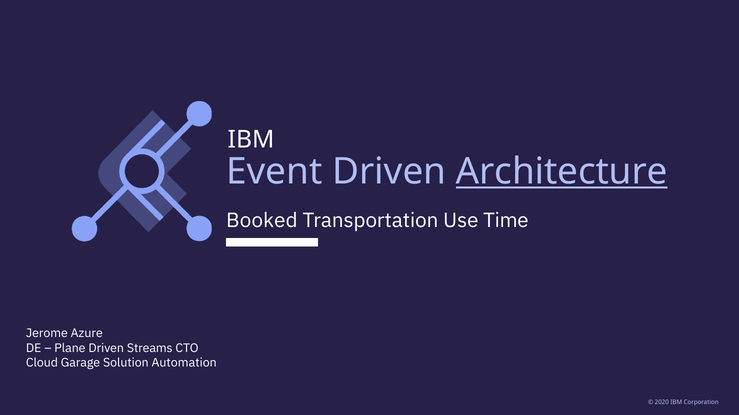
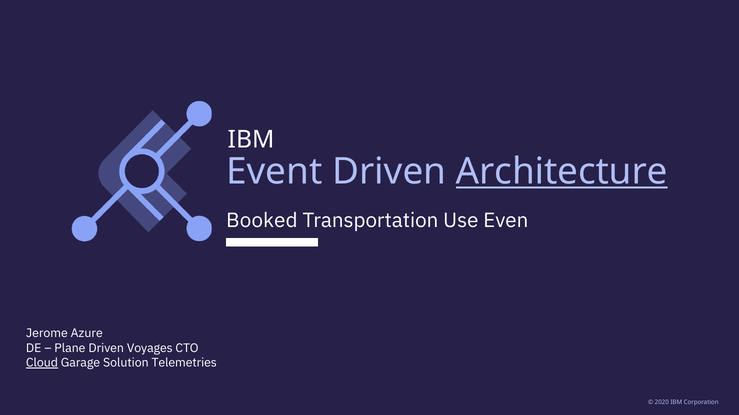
Time: Time -> Even
Streams: Streams -> Voyages
Cloud underline: none -> present
Automation: Automation -> Telemetries
